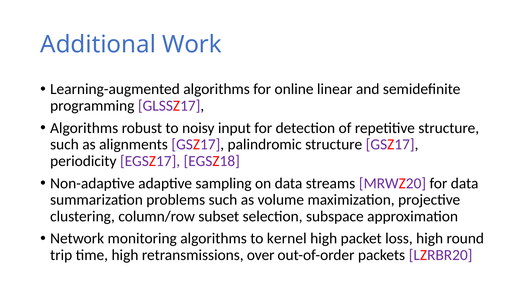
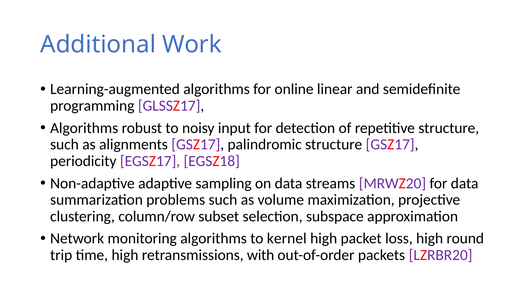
over: over -> with
